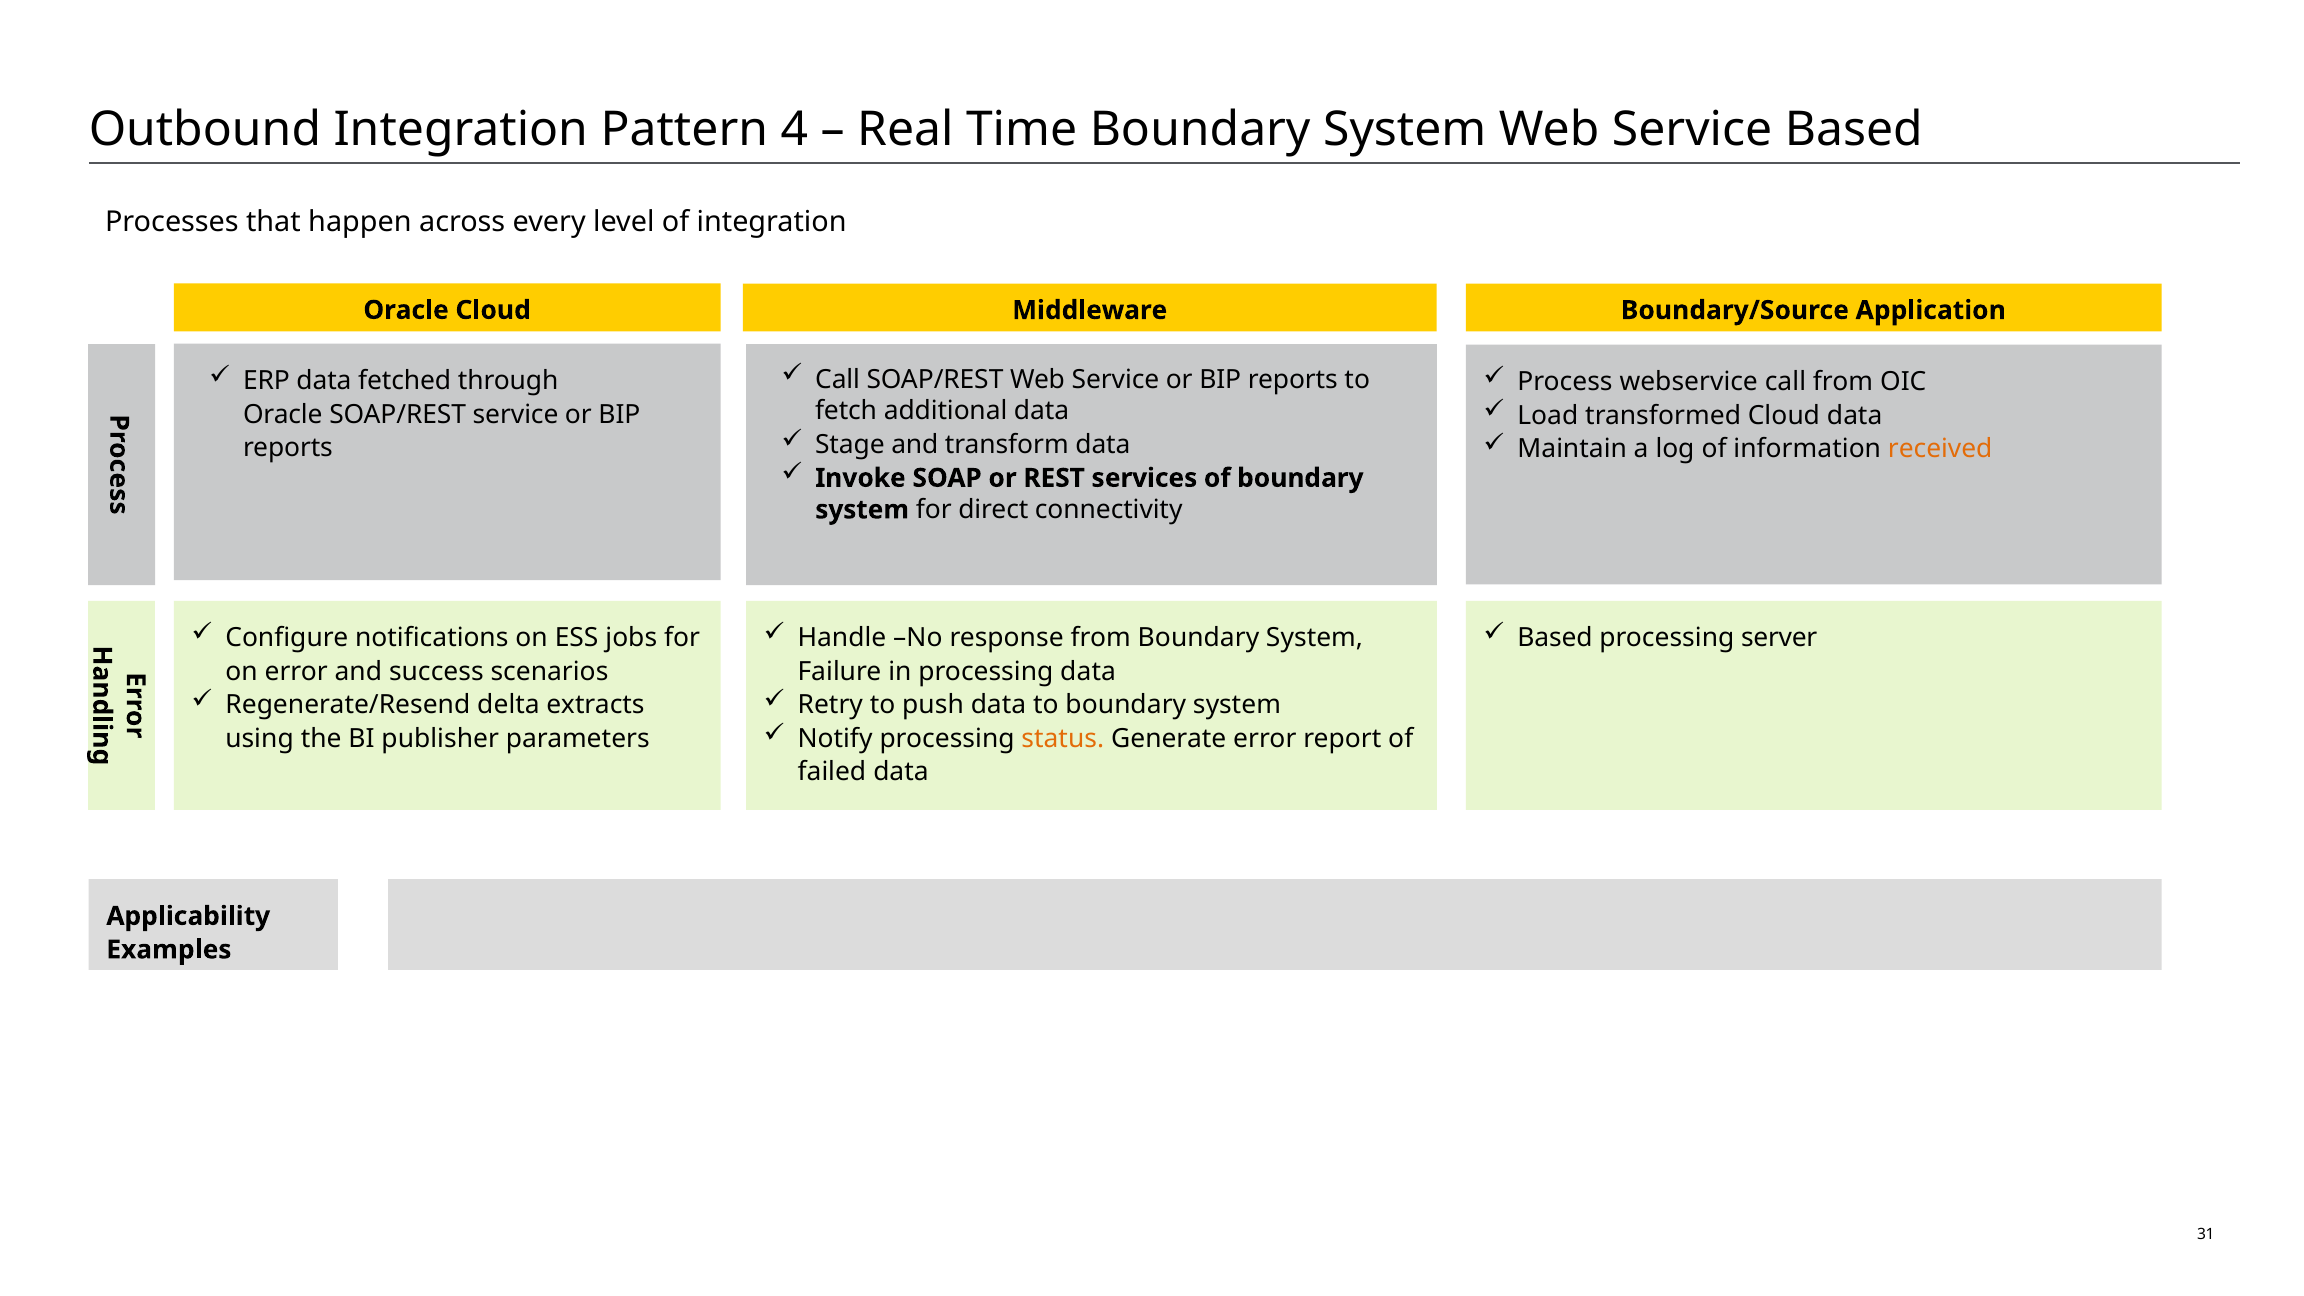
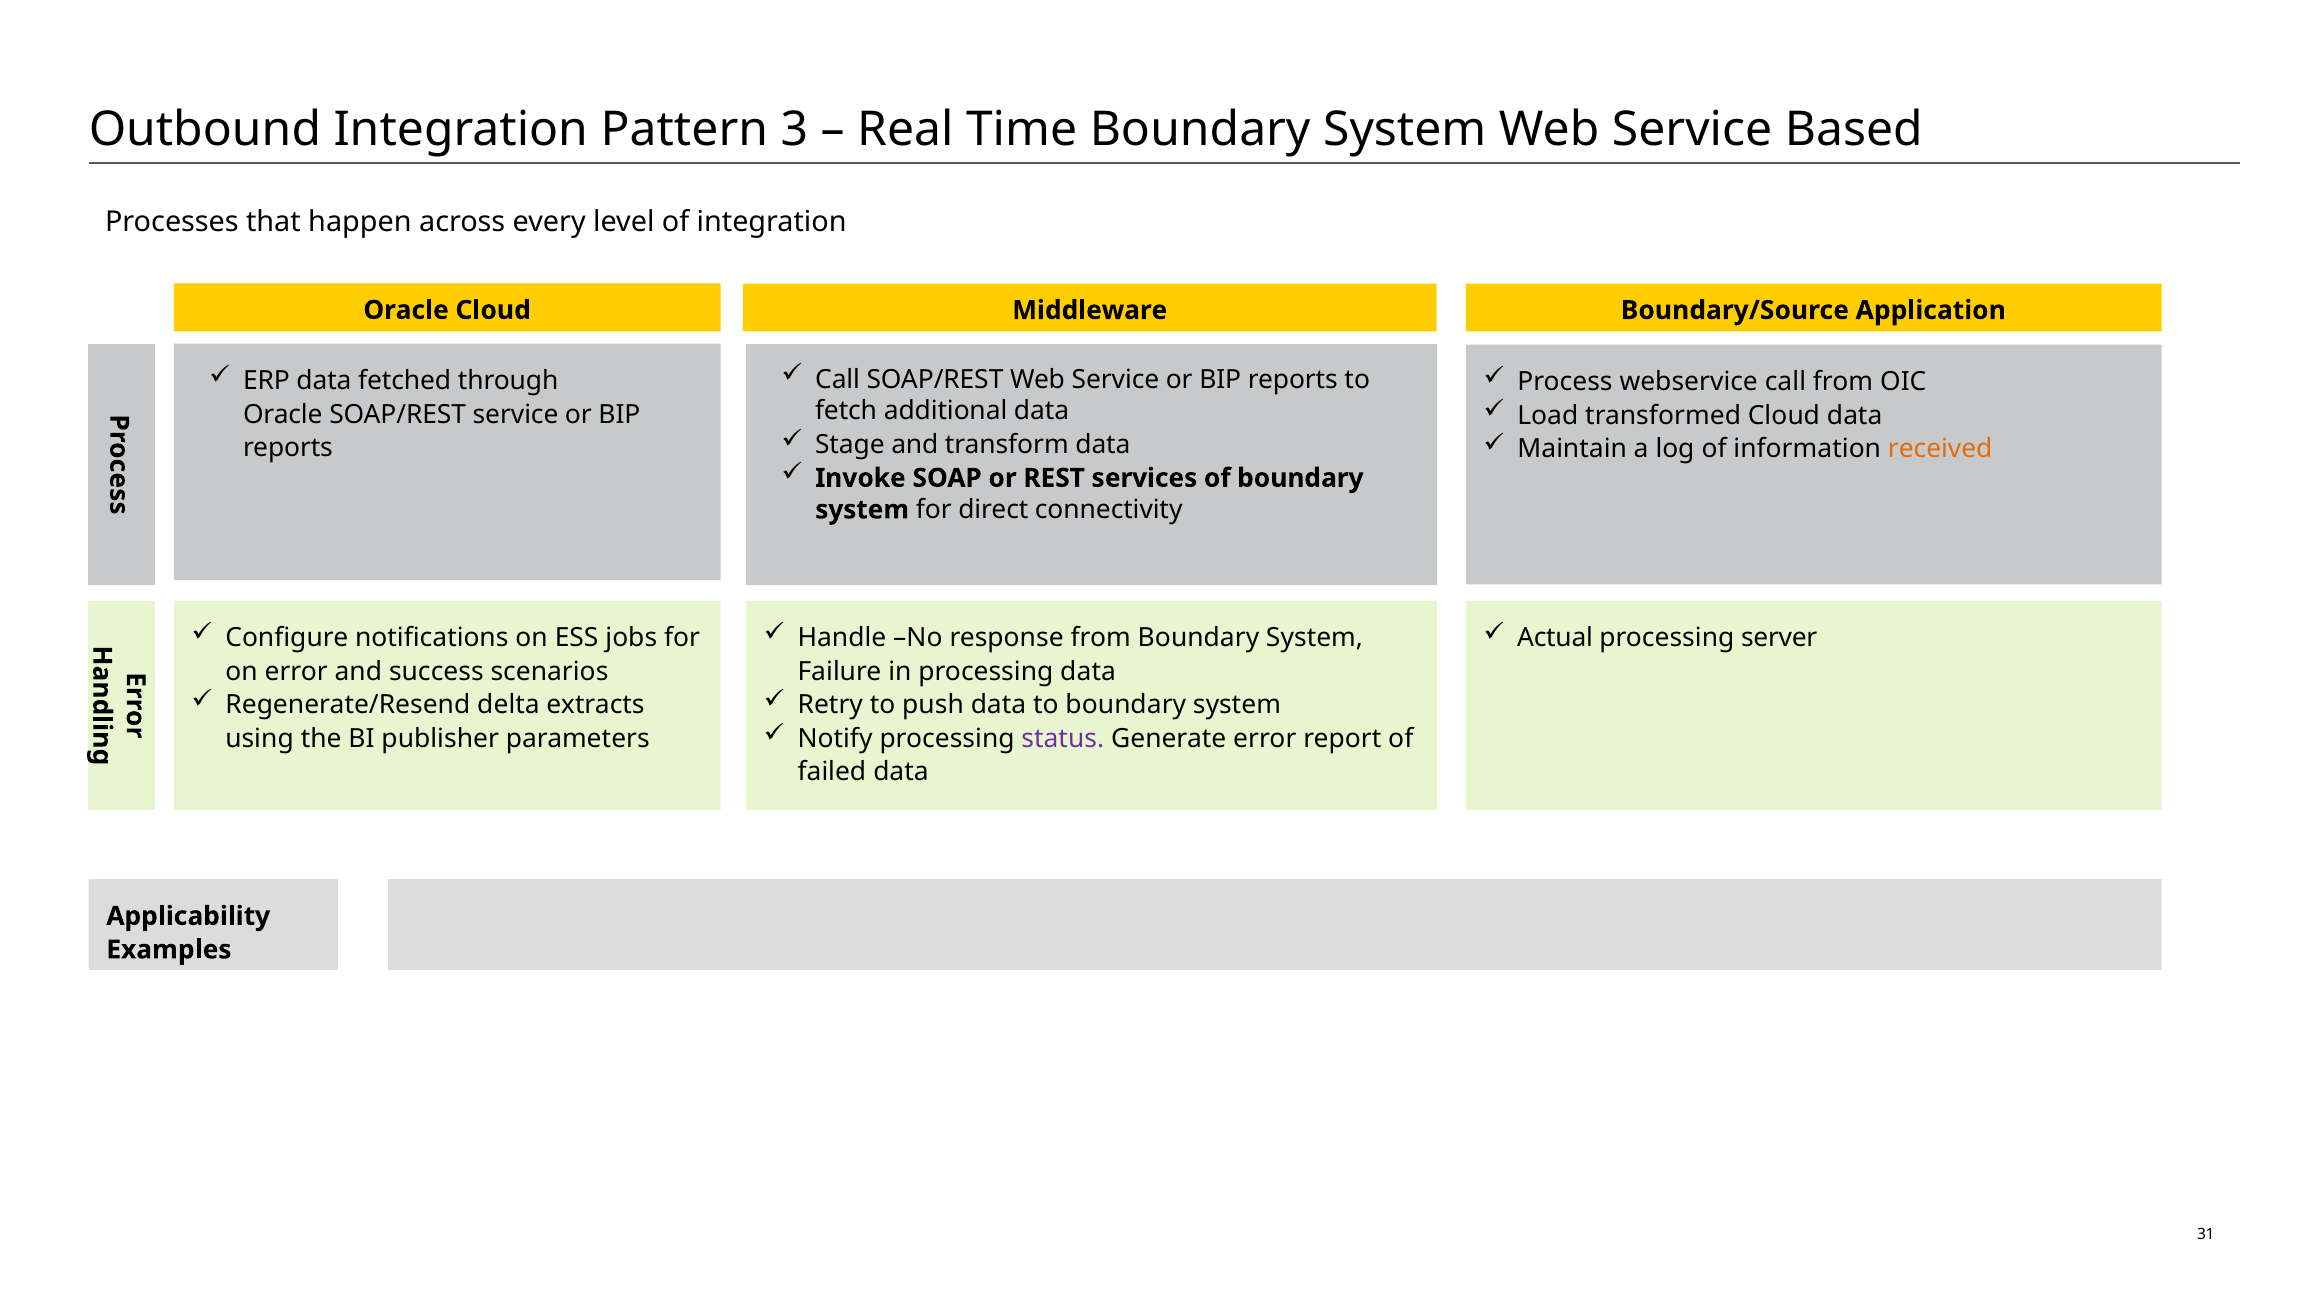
4: 4 -> 3
Based at (1555, 638): Based -> Actual
status colour: orange -> purple
